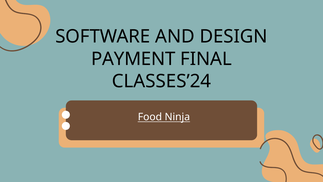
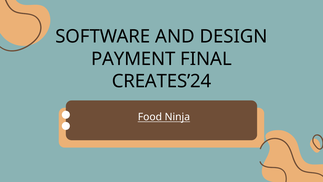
CLASSES’24: CLASSES’24 -> CREATES’24
